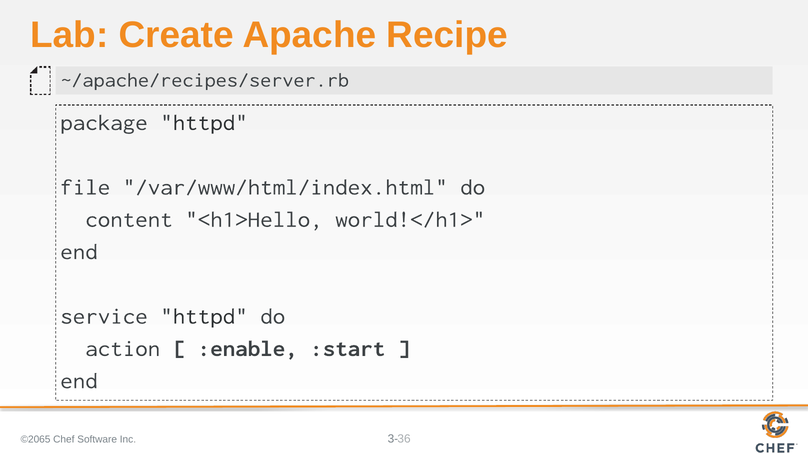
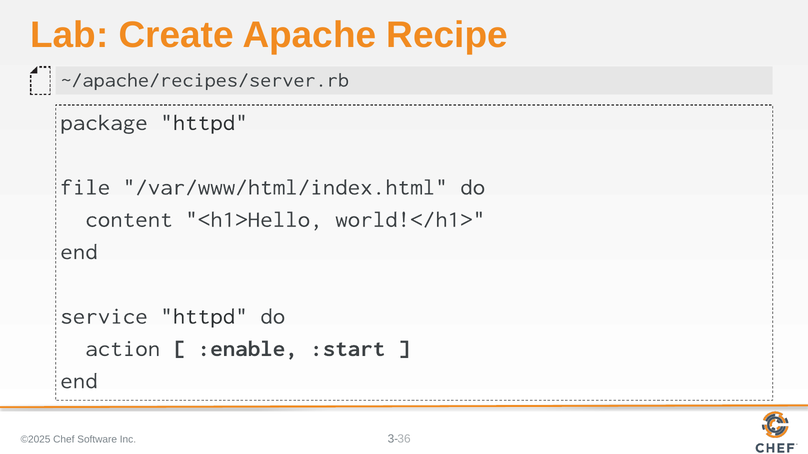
©2065: ©2065 -> ©2025
